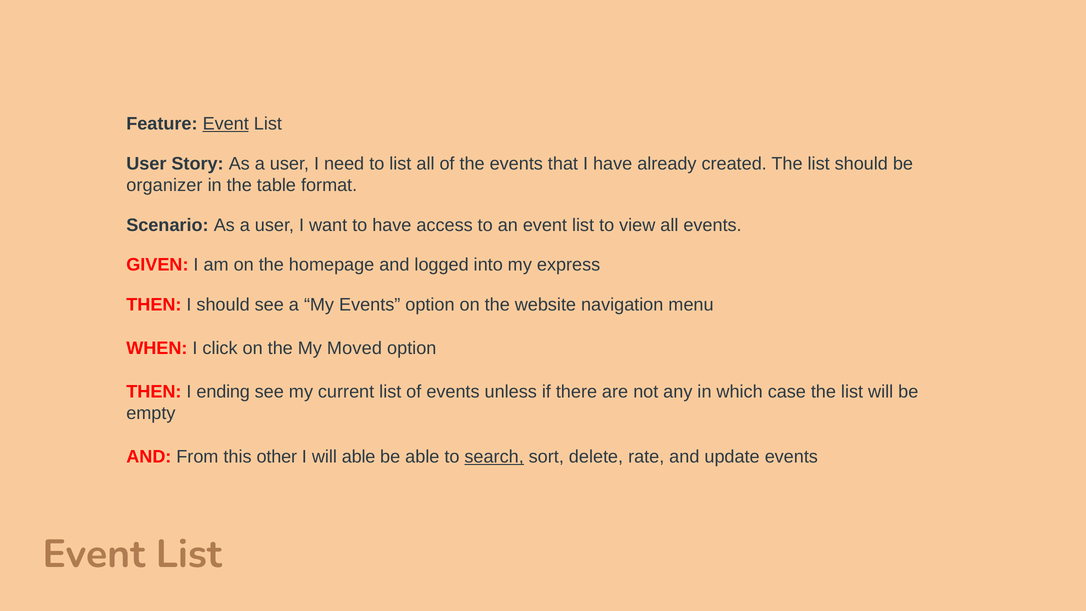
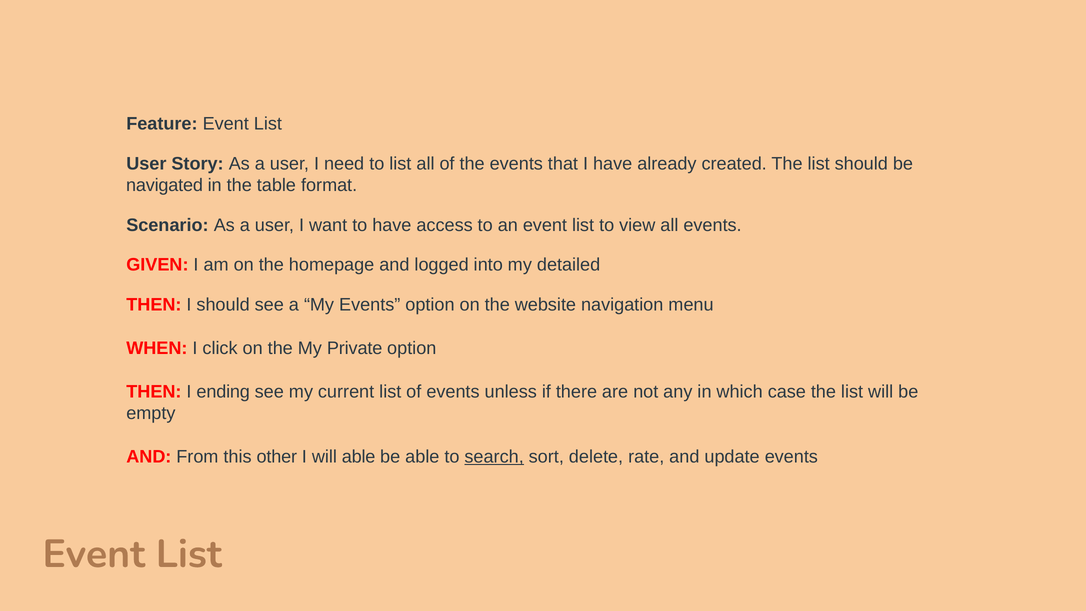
Event at (226, 124) underline: present -> none
organizer: organizer -> navigated
express: express -> detailed
Moved: Moved -> Private
